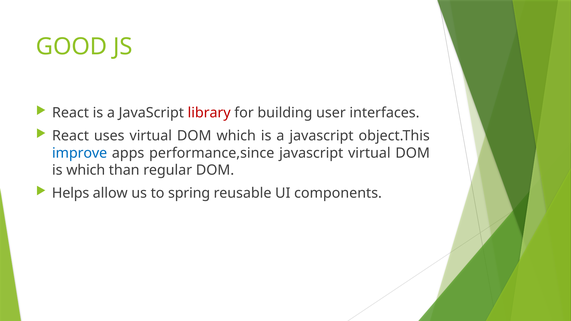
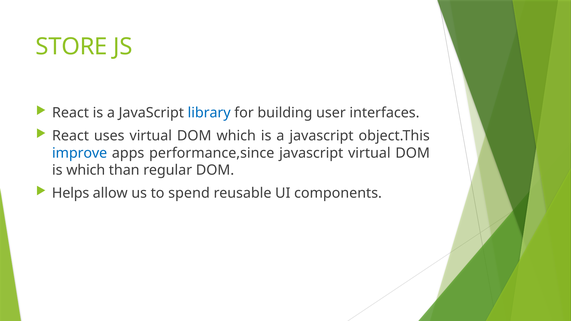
GOOD: GOOD -> STORE
library colour: red -> blue
spring: spring -> spend
